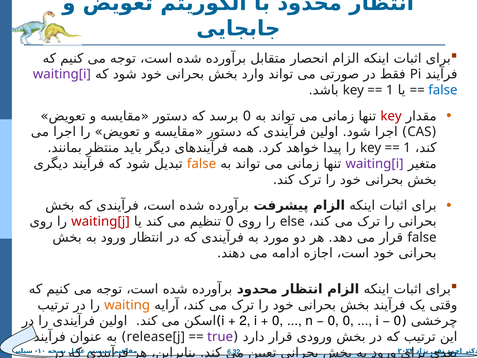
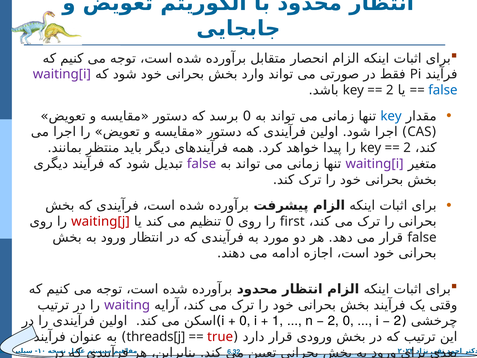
1 at (390, 90): 1 -> 2
key at (391, 116) colour: red -> blue
1 at (407, 148): 1 -> 2
false at (202, 164) colour: orange -> purple
else: else -> first
waiting colour: orange -> purple
2 at (245, 321): 2 -> 0
0 at (278, 321): 0 -> 1
0 at (333, 321): 0 -> 2
0 at (398, 321): 0 -> 2
release[j: release[j -> threads[j
true colour: purple -> red
